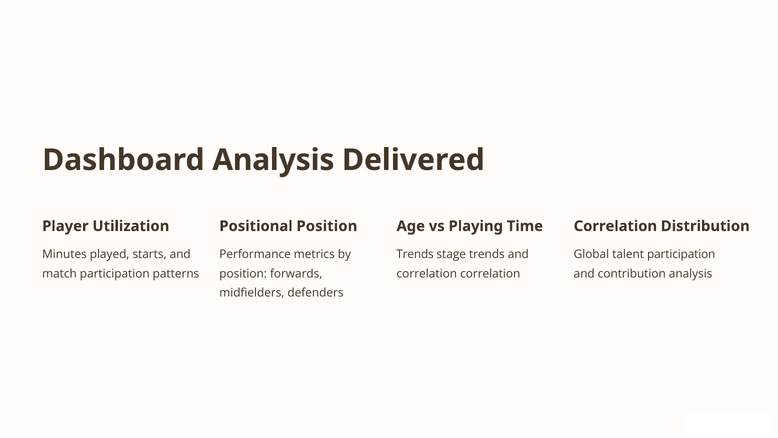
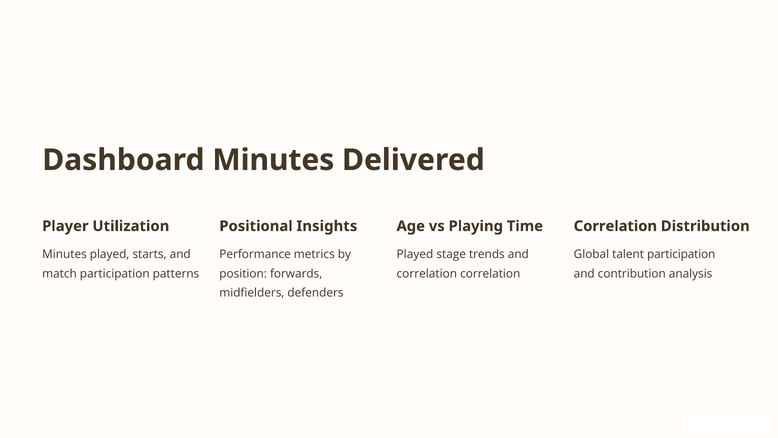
Dashboard Analysis: Analysis -> Minutes
Positional Position: Position -> Insights
Trends at (415, 254): Trends -> Played
